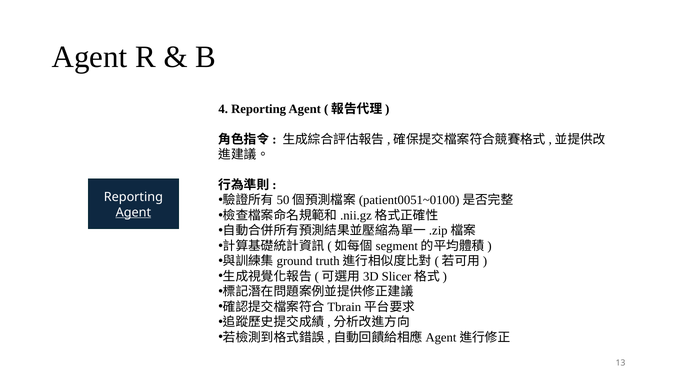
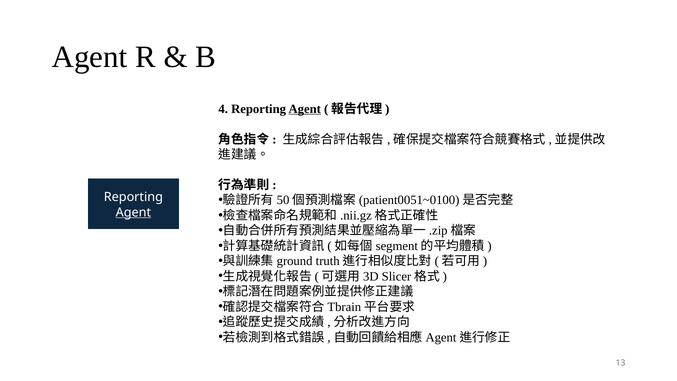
Agent at (305, 109) underline: none -> present
